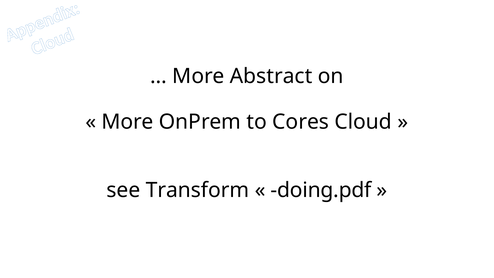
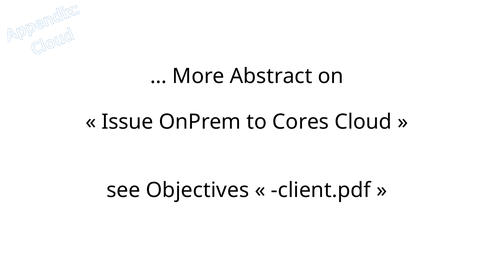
More at (128, 122): More -> Issue
Transform: Transform -> Objectives
doing.pdf: doing.pdf -> client.pdf
